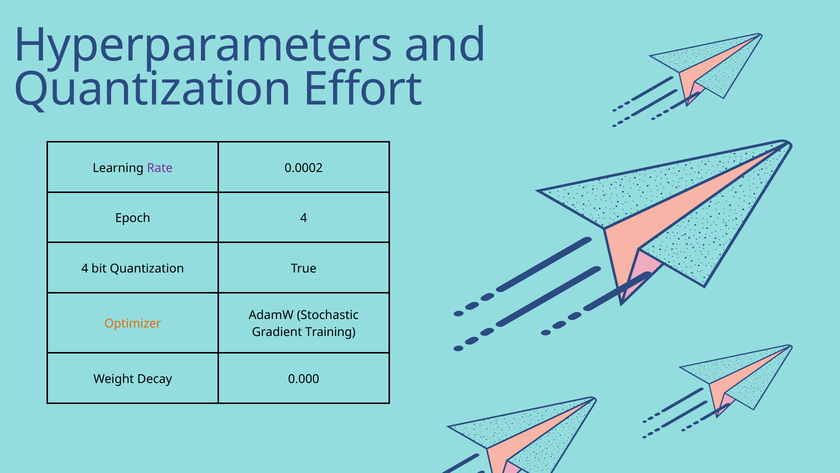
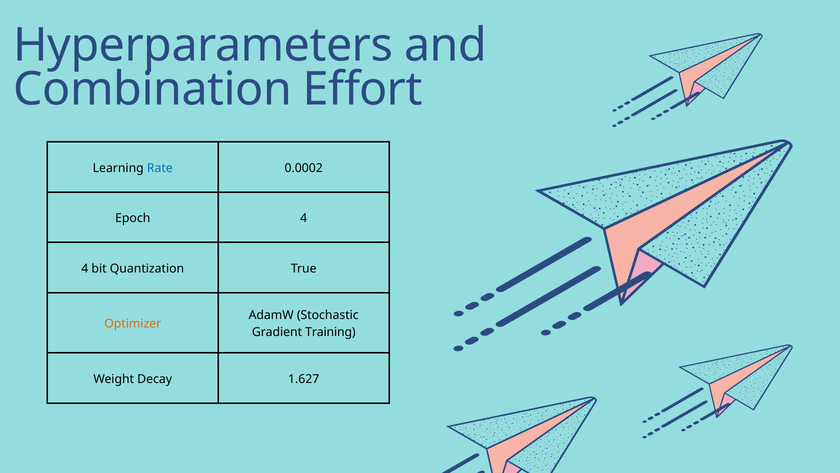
Quantization at (153, 89): Quantization -> Combination
Rate colour: purple -> blue
0.000: 0.000 -> 1.627
